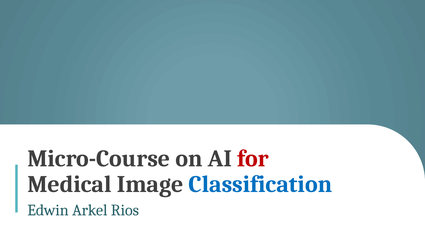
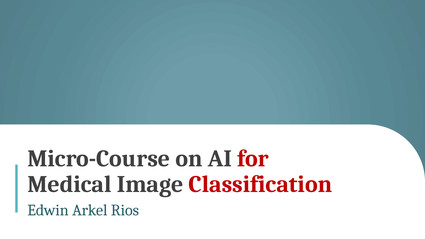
Classification colour: blue -> red
